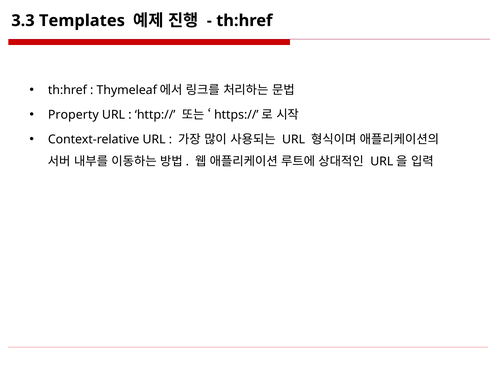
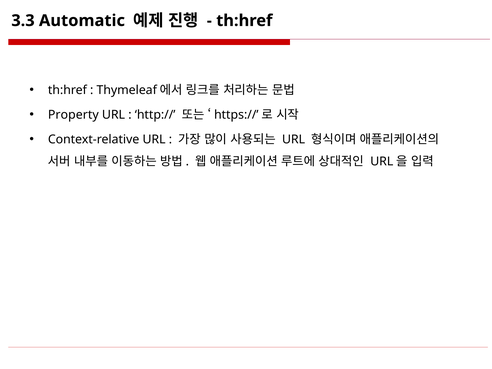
Templates: Templates -> Automatic
